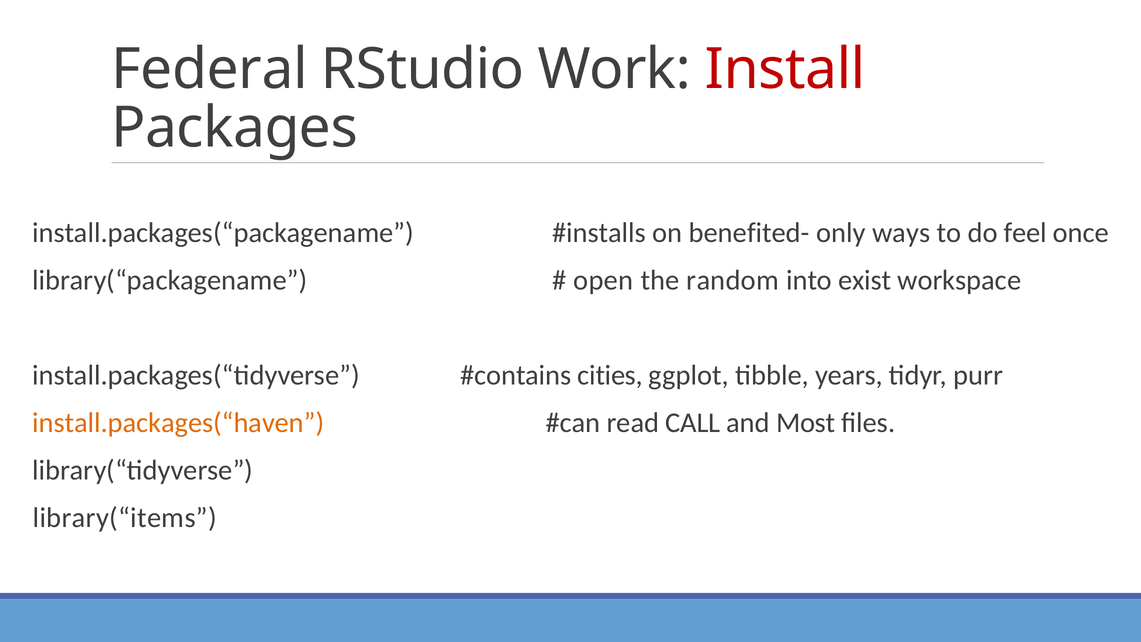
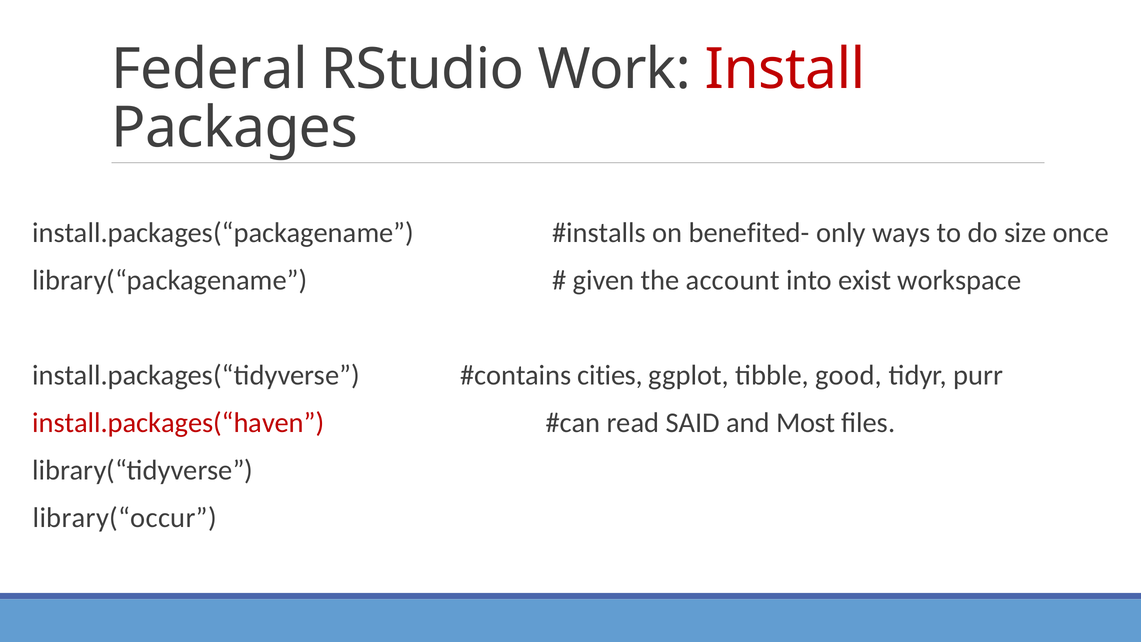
feel: feel -> size
open: open -> given
random: random -> account
years: years -> good
install.packages(“haven colour: orange -> red
CALL: CALL -> SAID
library(“items: library(“items -> library(“occur
